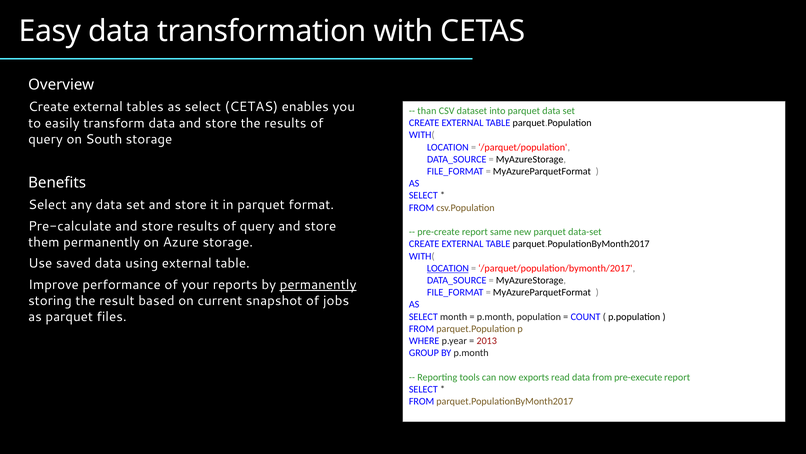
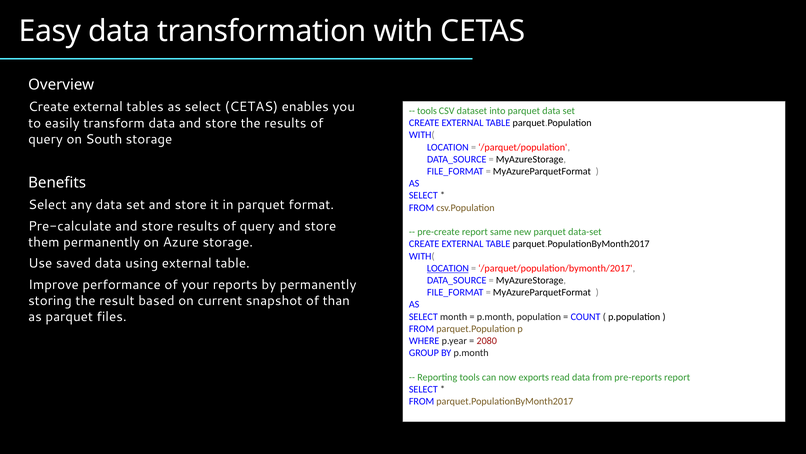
than at (427, 111): than -> tools
permanently at (318, 284) underline: present -> none
jobs: jobs -> than
2013: 2013 -> 2080
pre-execute: pre-execute -> pre-reports
